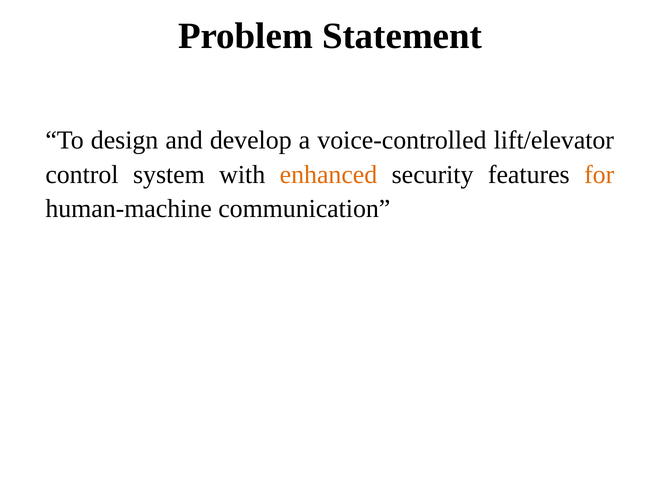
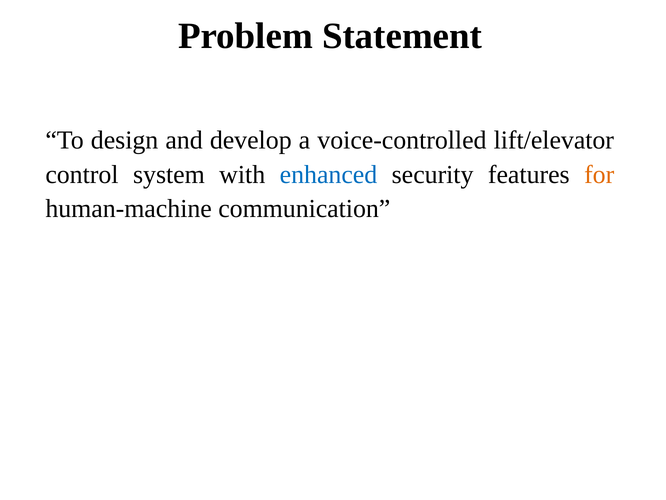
enhanced colour: orange -> blue
